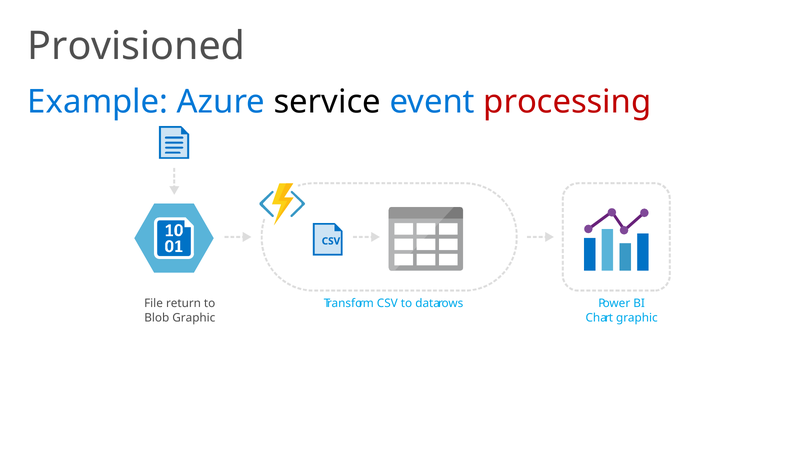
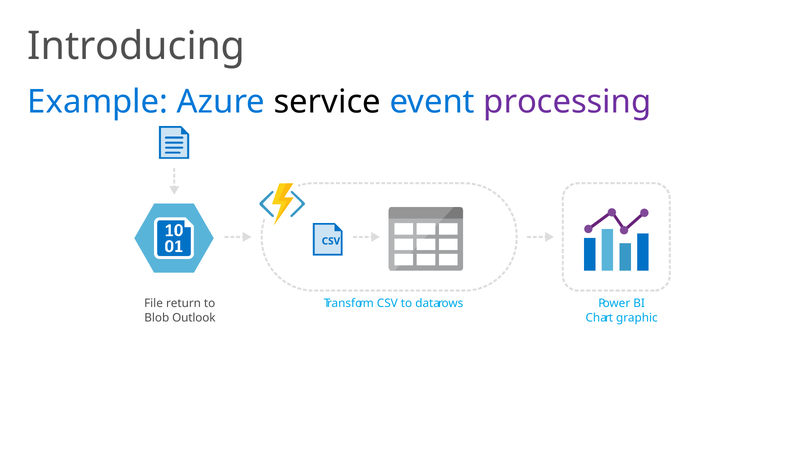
Provisioned: Provisioned -> Introducing
processing colour: red -> purple
Blob Graphic: Graphic -> Outlook
